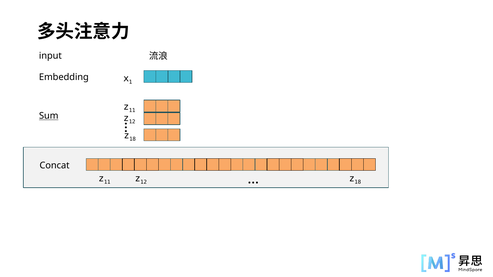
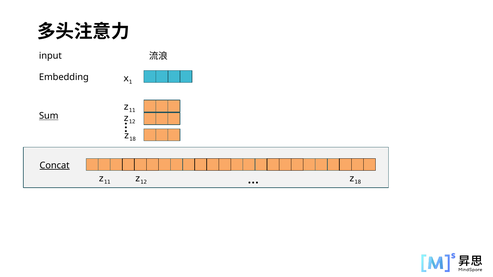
Concat underline: none -> present
